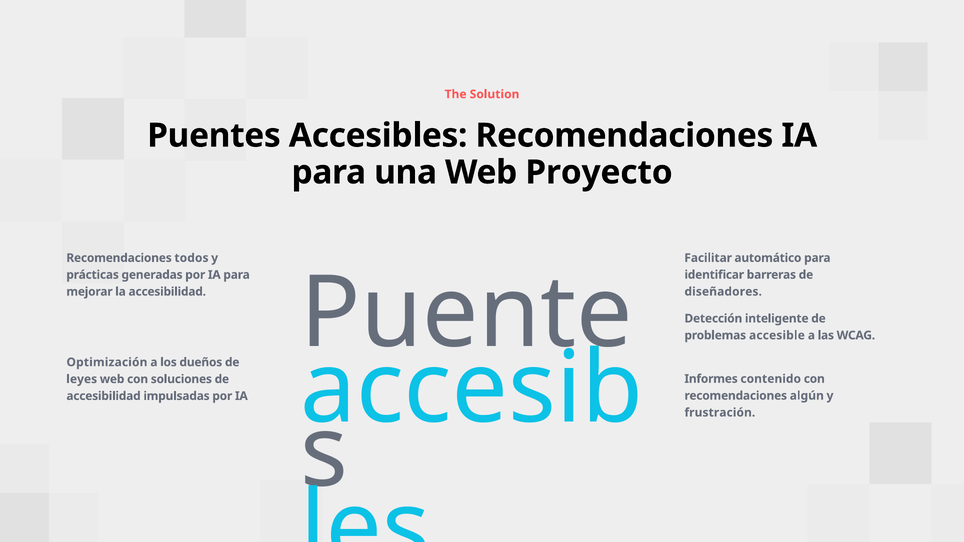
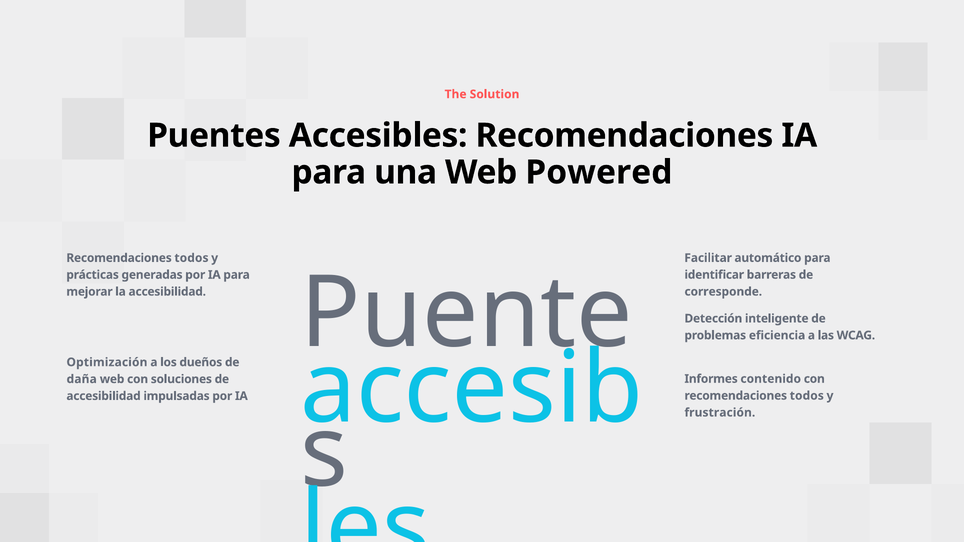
Proyecto: Proyecto -> Powered
diseñadores: diseñadores -> corresponde
accesible: accesible -> eficiencia
leyes: leyes -> daña
algún at (807, 396): algún -> todos
